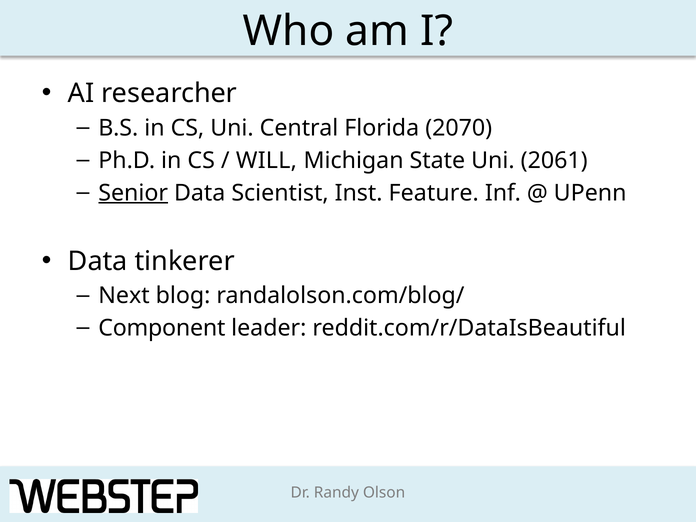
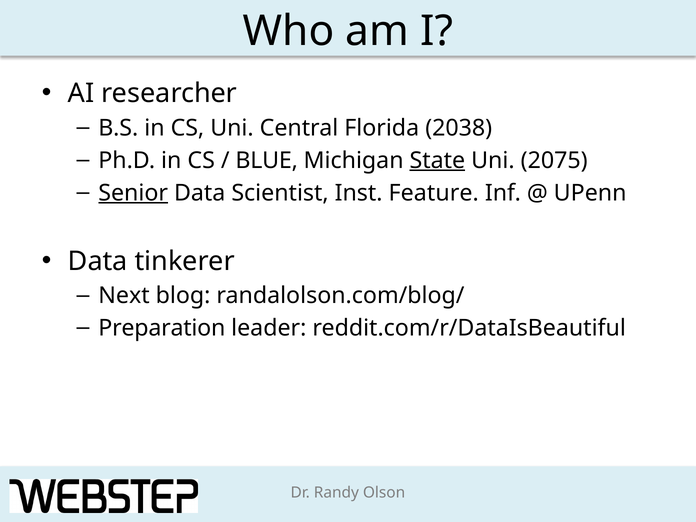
2070: 2070 -> 2038
WILL: WILL -> BLUE
State underline: none -> present
2061: 2061 -> 2075
Component: Component -> Preparation
